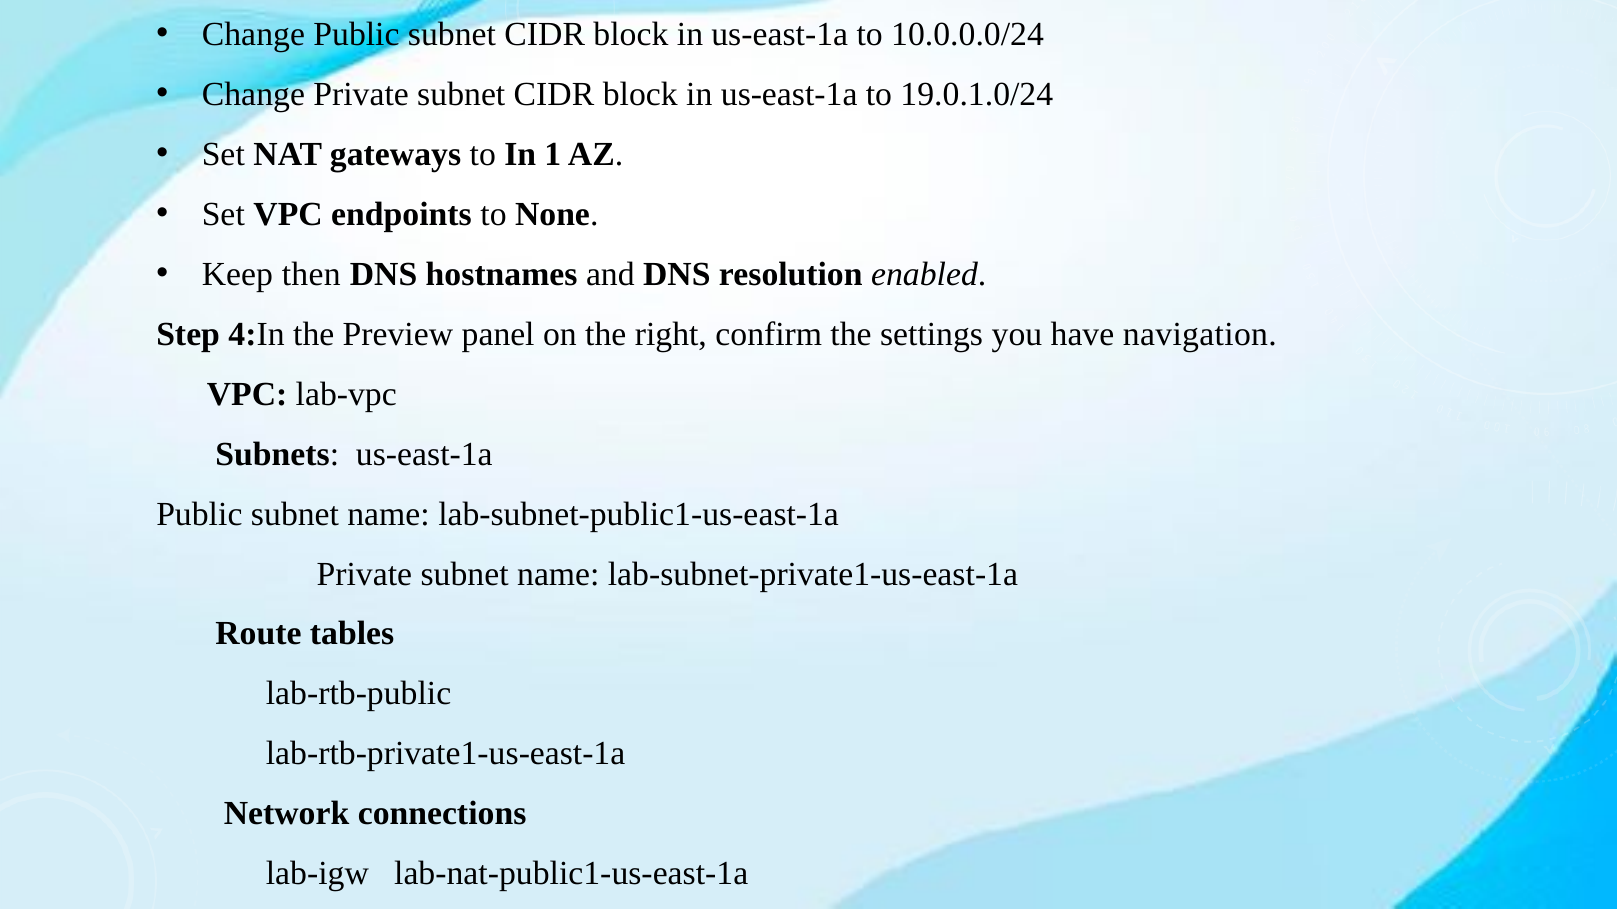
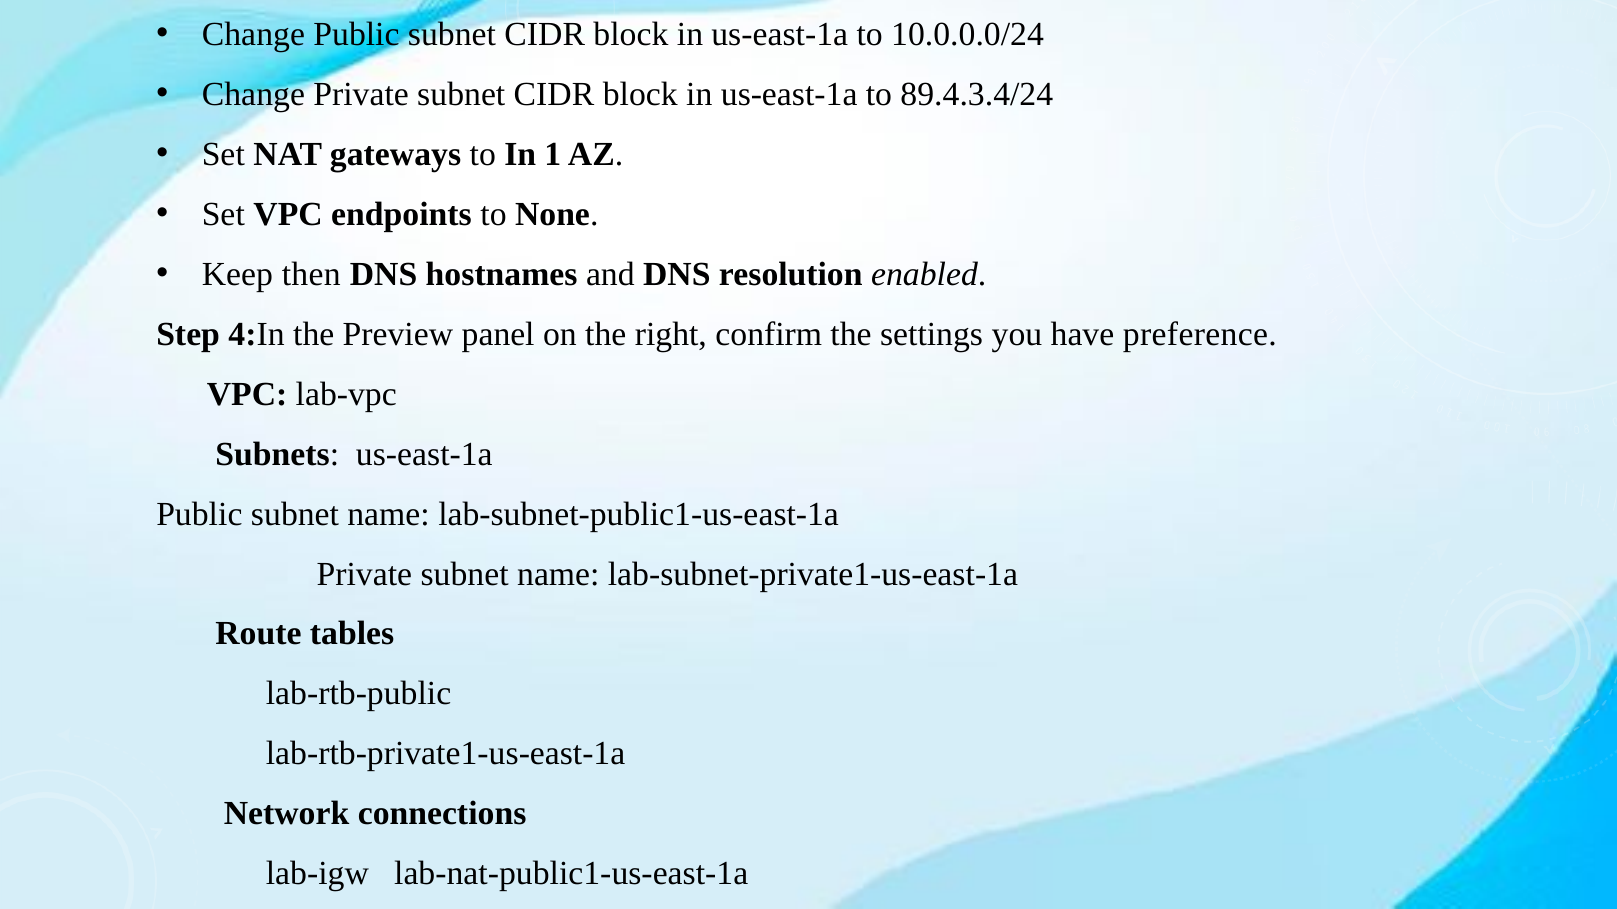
19.0.1.0/24: 19.0.1.0/24 -> 89.4.3.4/24
navigation: navigation -> preference
